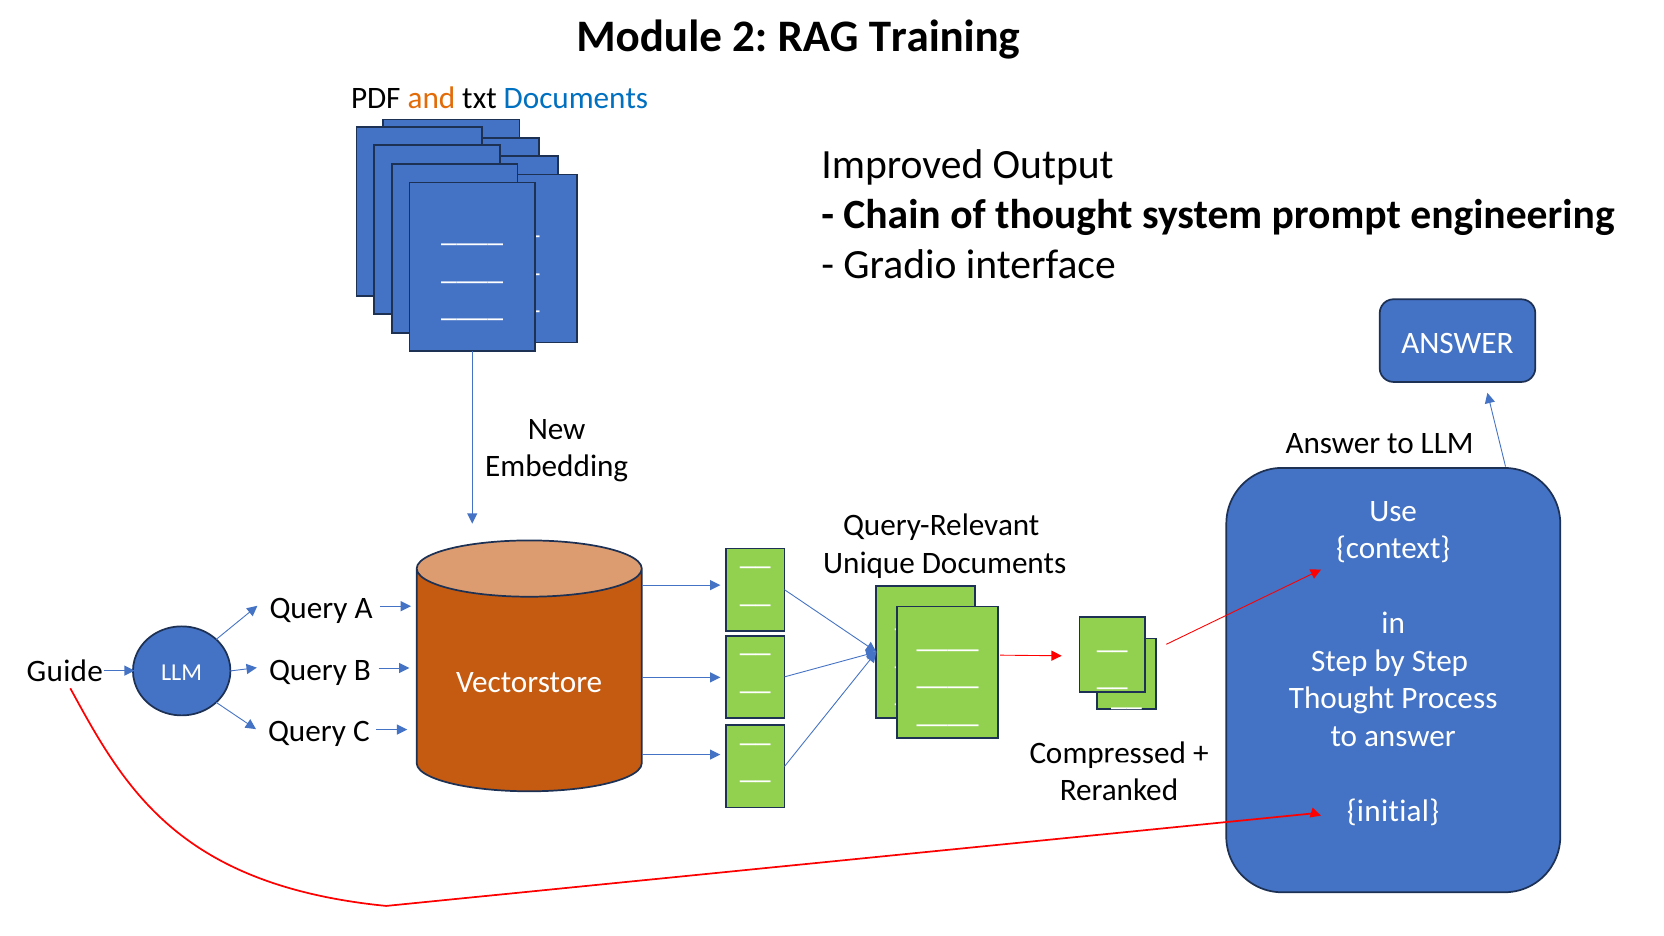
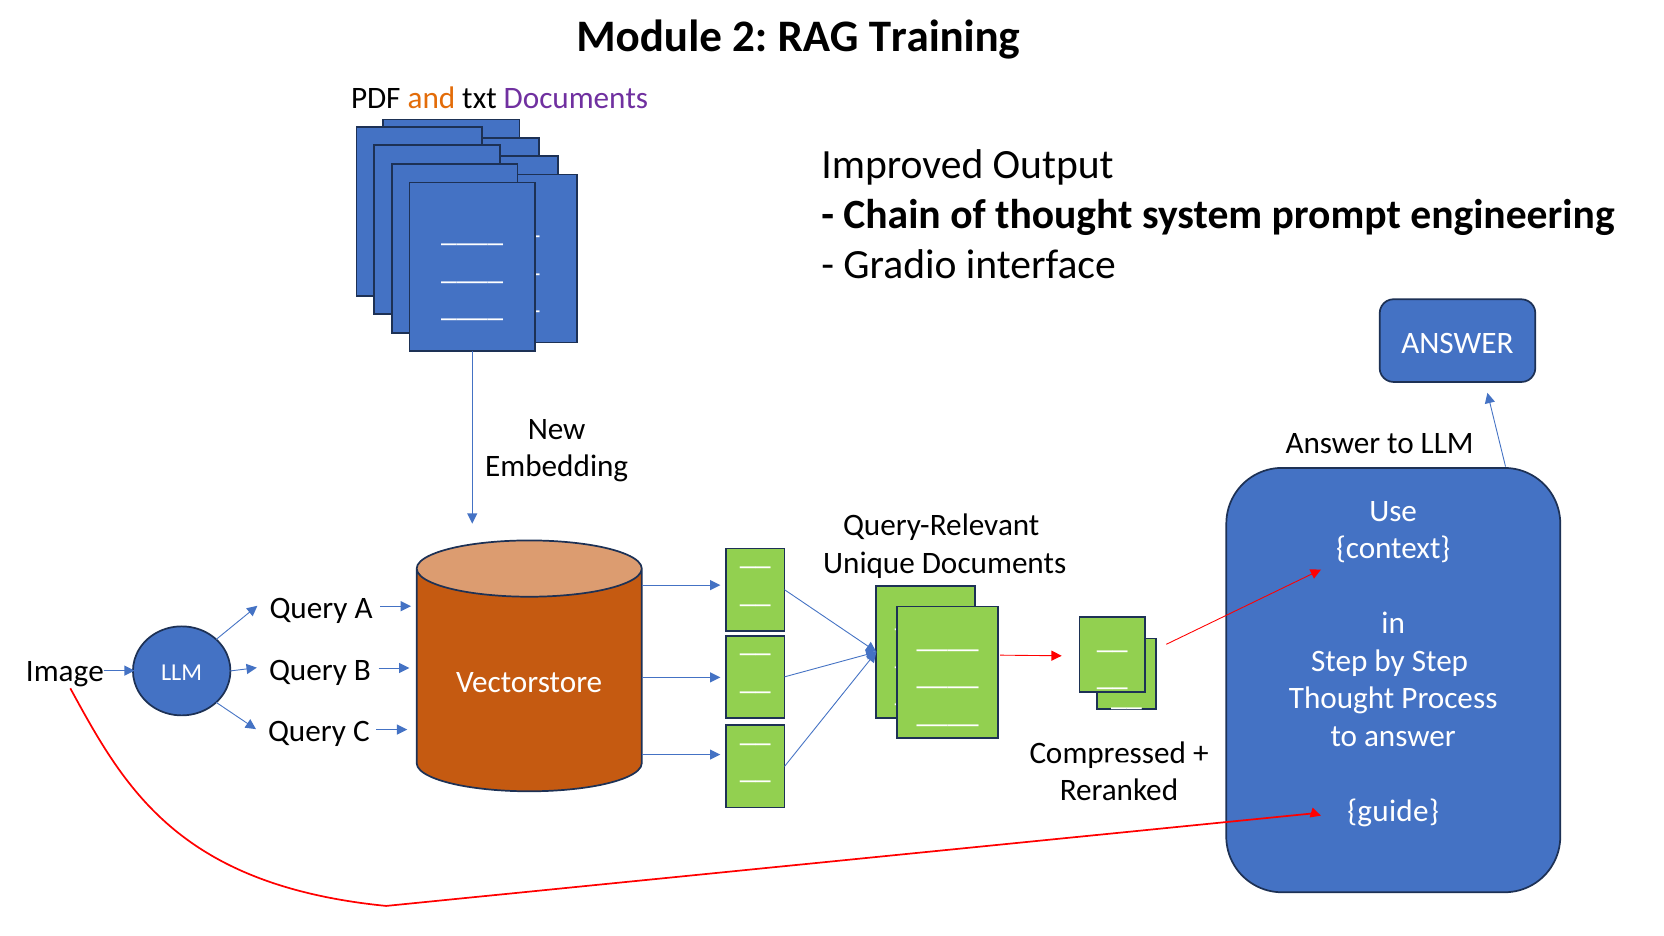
Documents at (576, 98) colour: blue -> purple
Guide: Guide -> Image
initial: initial -> guide
